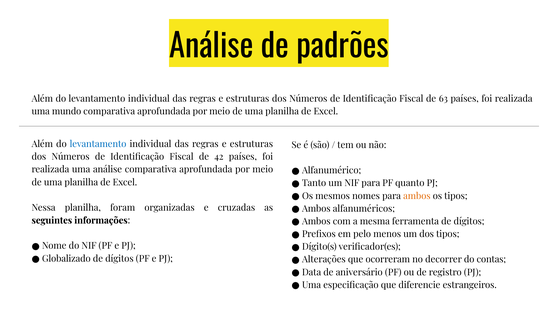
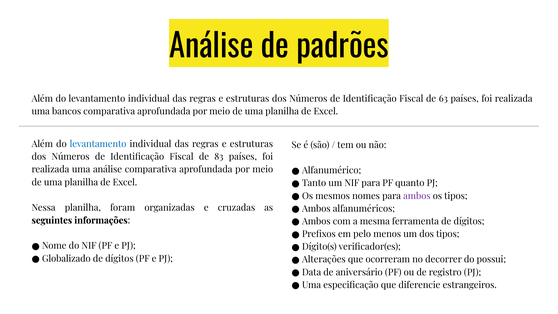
mundo: mundo -> bancos
42: 42 -> 83
ambos at (417, 196) colour: orange -> purple
contas: contas -> possui
